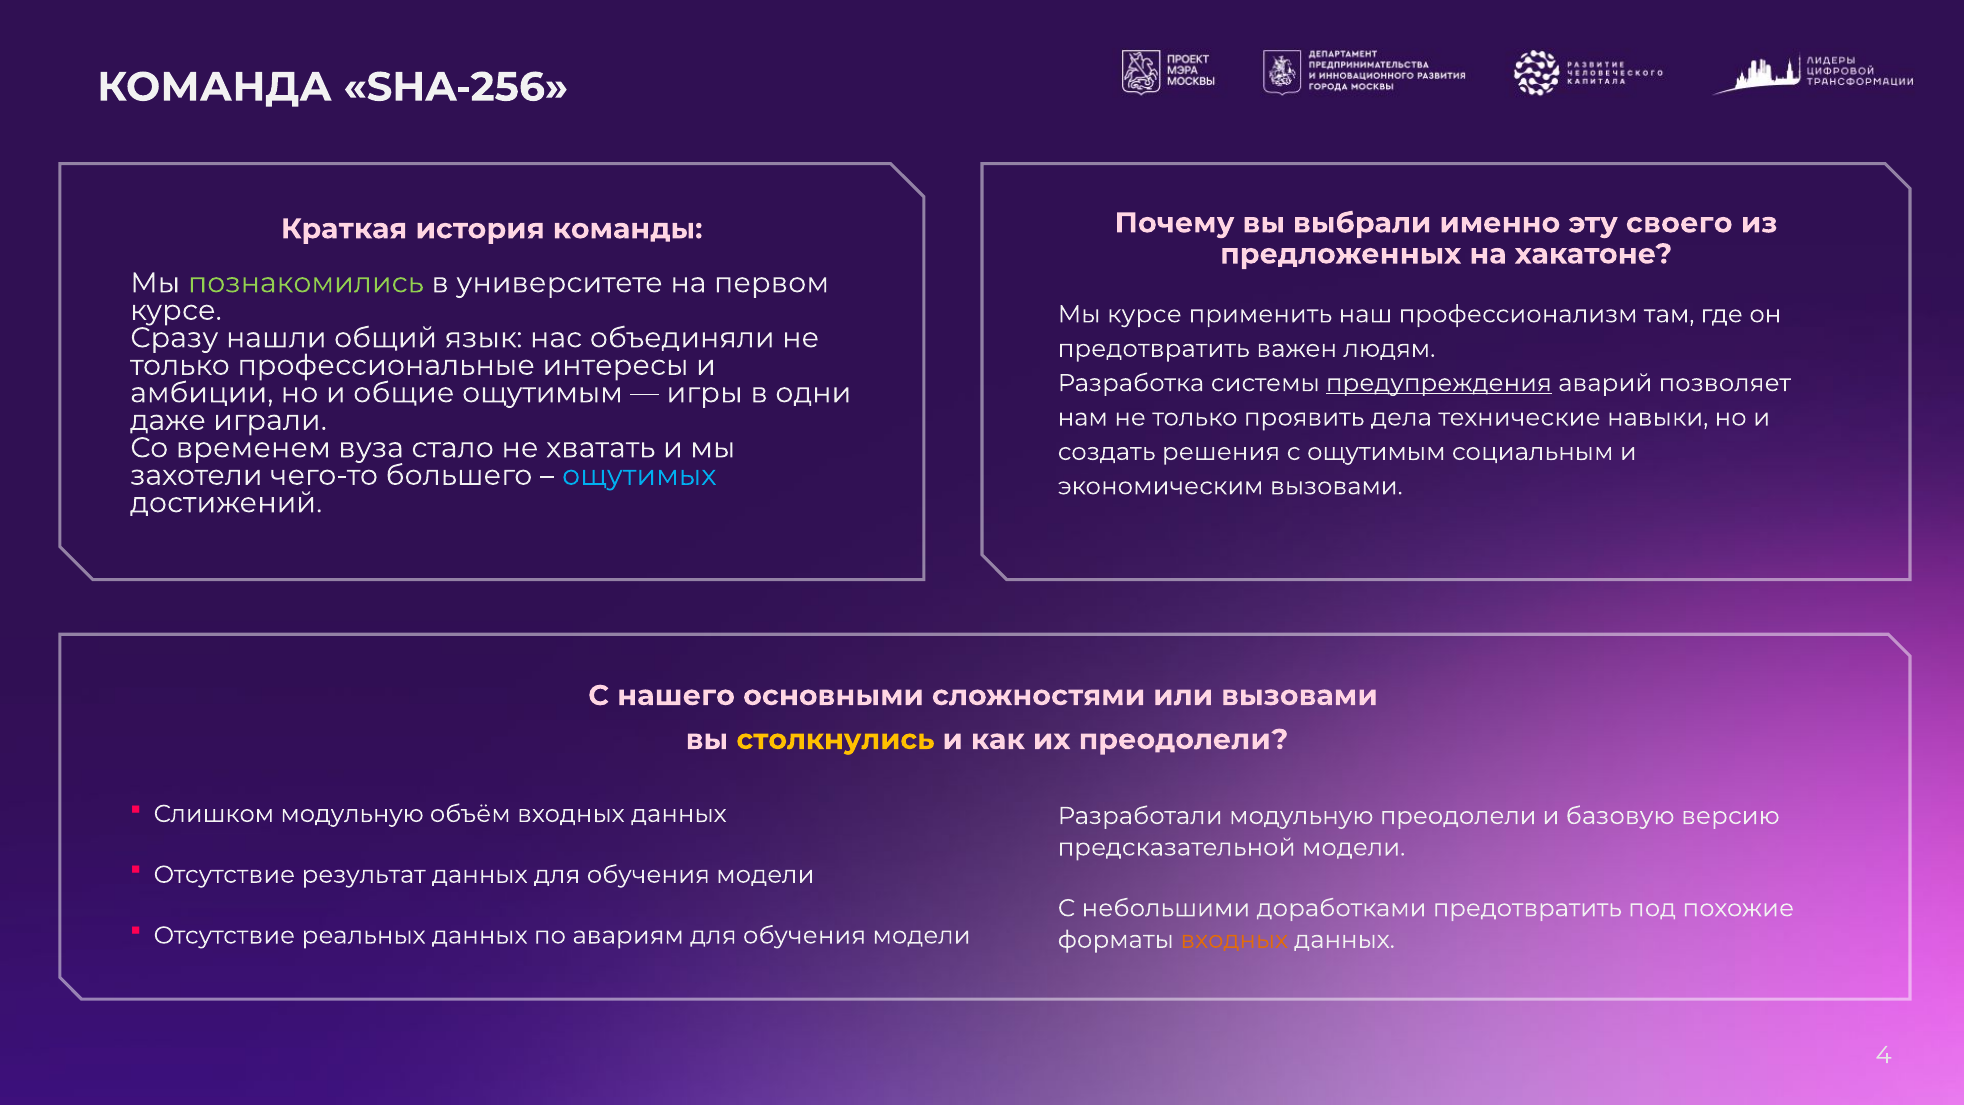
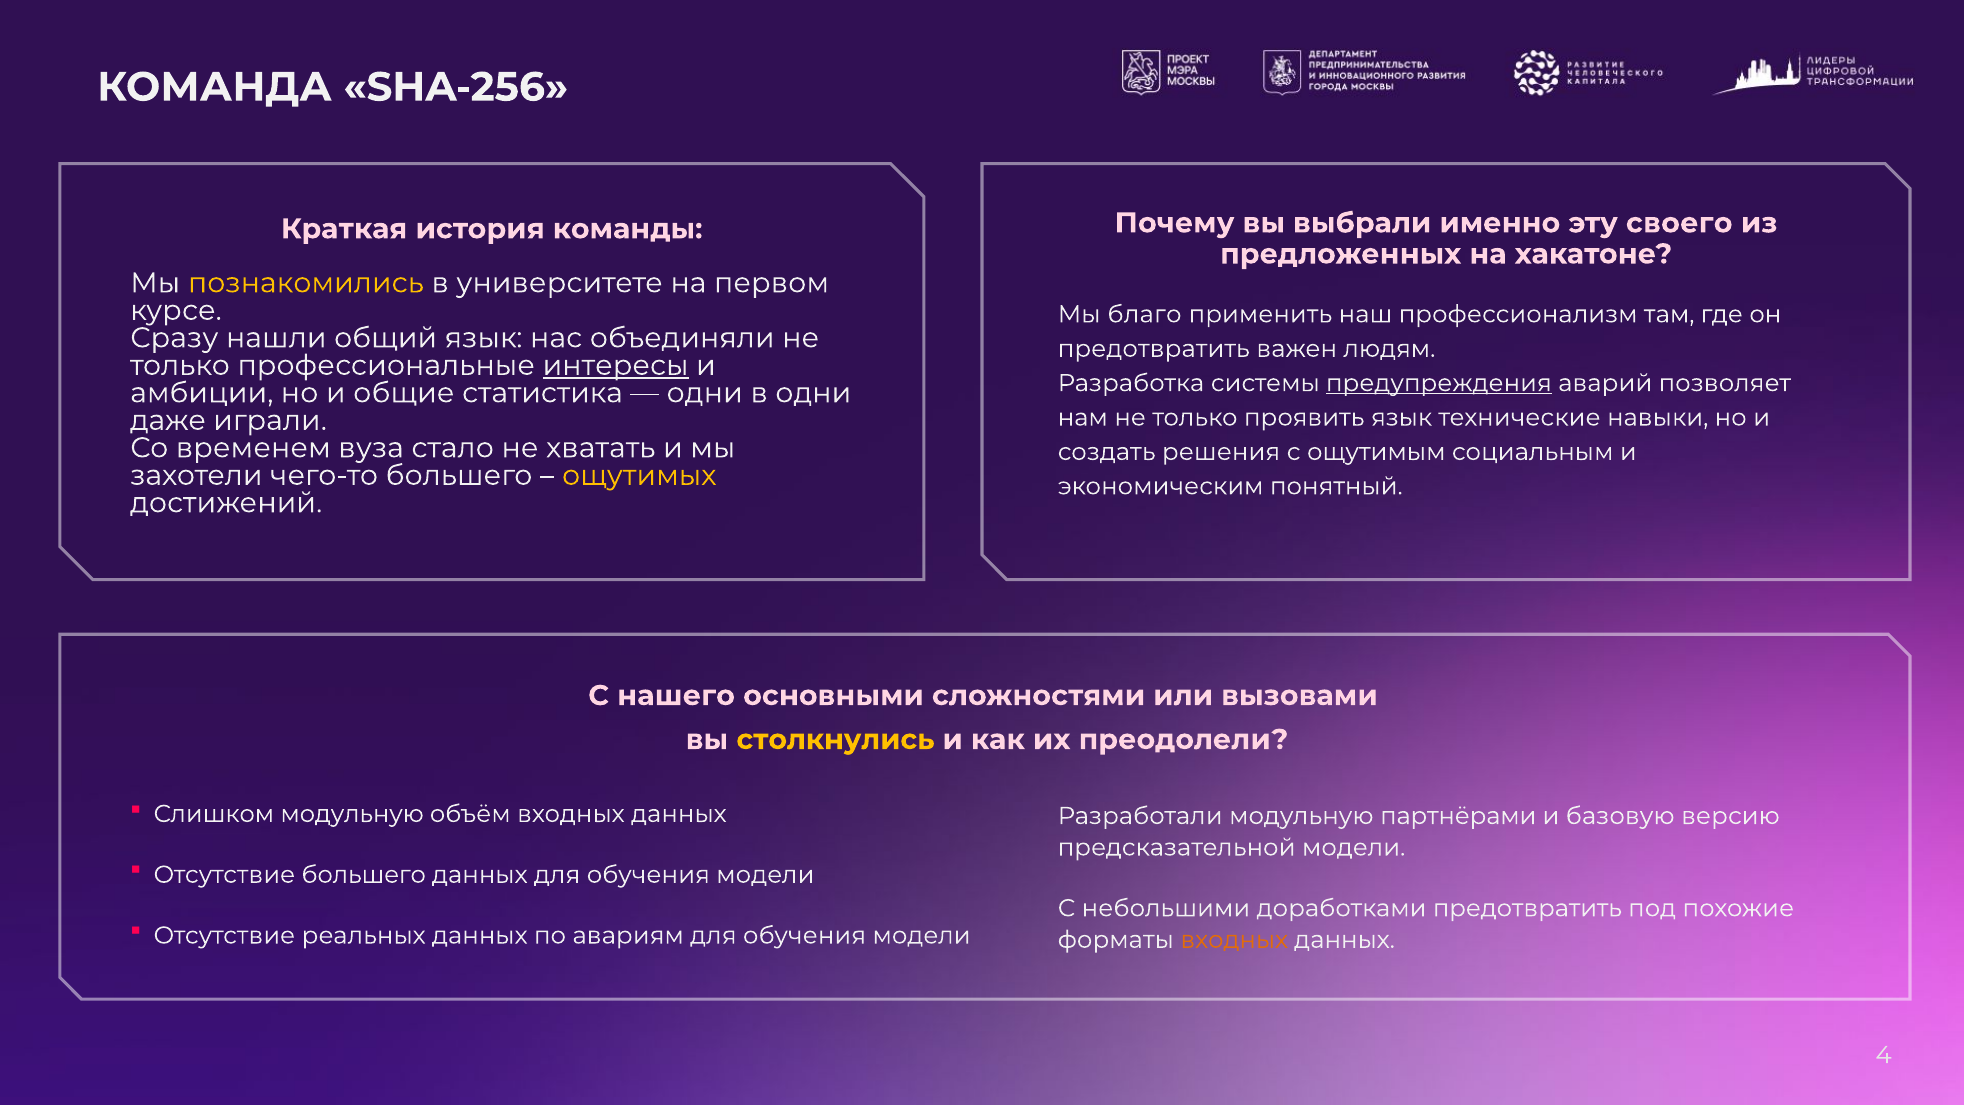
познакомились colour: light green -> yellow
Мы курсе: курсе -> благо
интересы underline: none -> present
общие ощутимым: ощутимым -> статистика
игры at (705, 393): игры -> одни
проявить дела: дела -> язык
ощутимых colour: light blue -> yellow
экономическим вызовами: вызовами -> понятный
модульную преодолели: преодолели -> партнёрами
Отсутствие результат: результат -> большего
